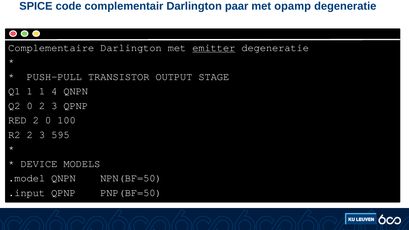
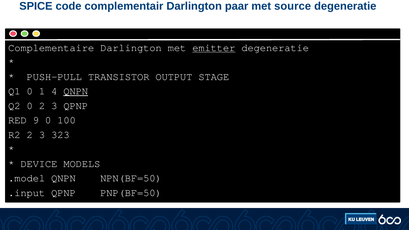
opamp: opamp -> source
Q1 1: 1 -> 0
QNPN at (76, 91) underline: none -> present
RED 2: 2 -> 9
595: 595 -> 323
